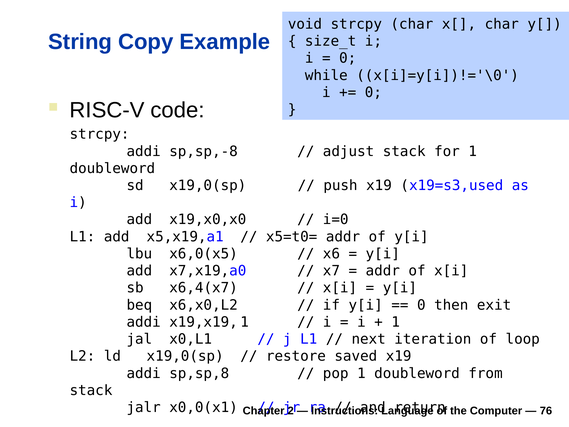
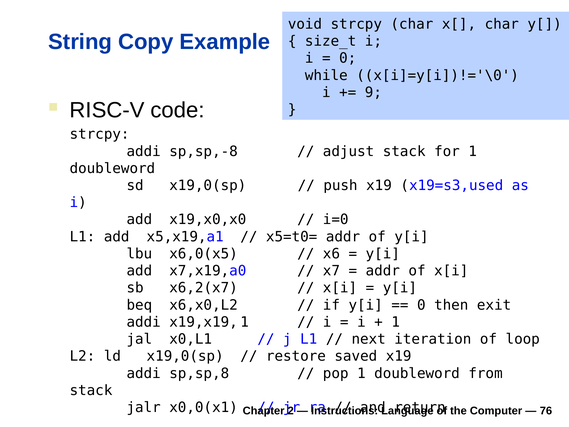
0 at (373, 92): 0 -> 9
x6,4(x7: x6,4(x7 -> x6,2(x7
